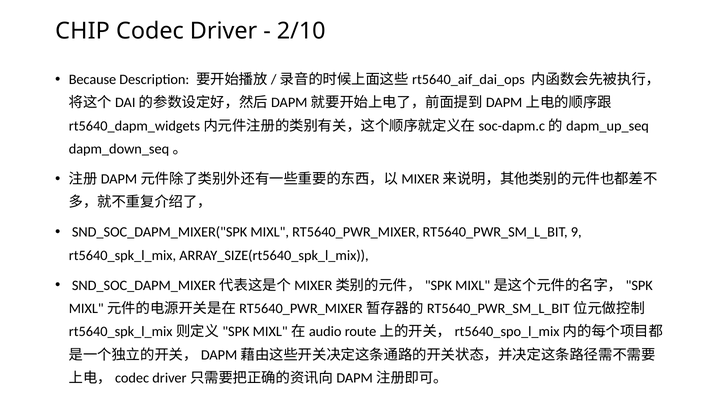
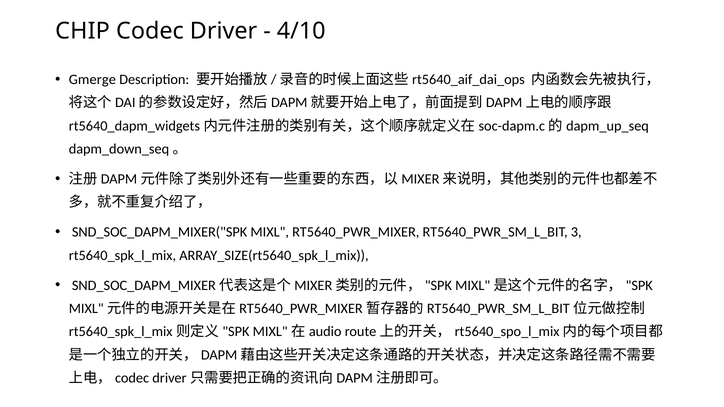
2/10: 2/10 -> 4/10
Because: Because -> Gmerge
9: 9 -> 3
